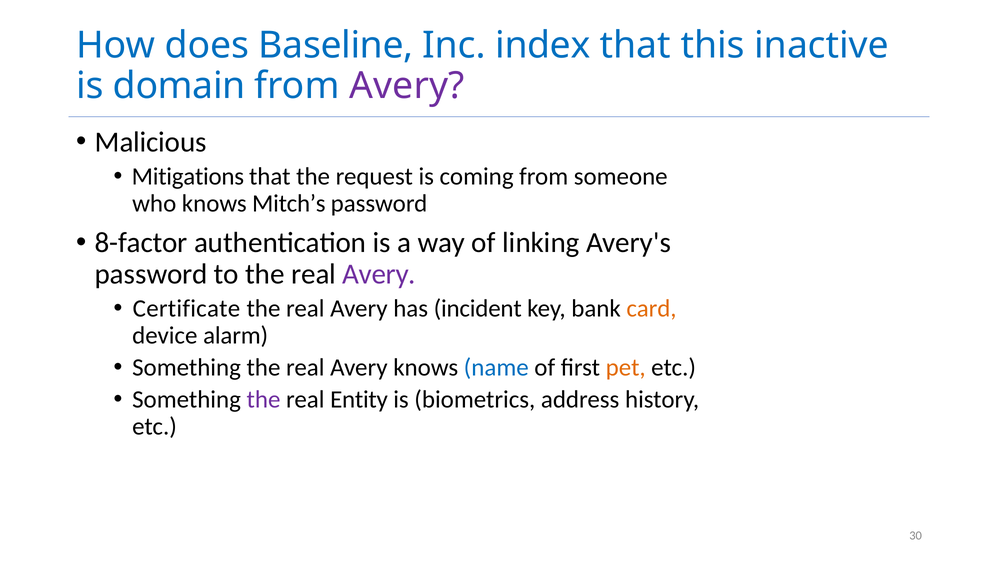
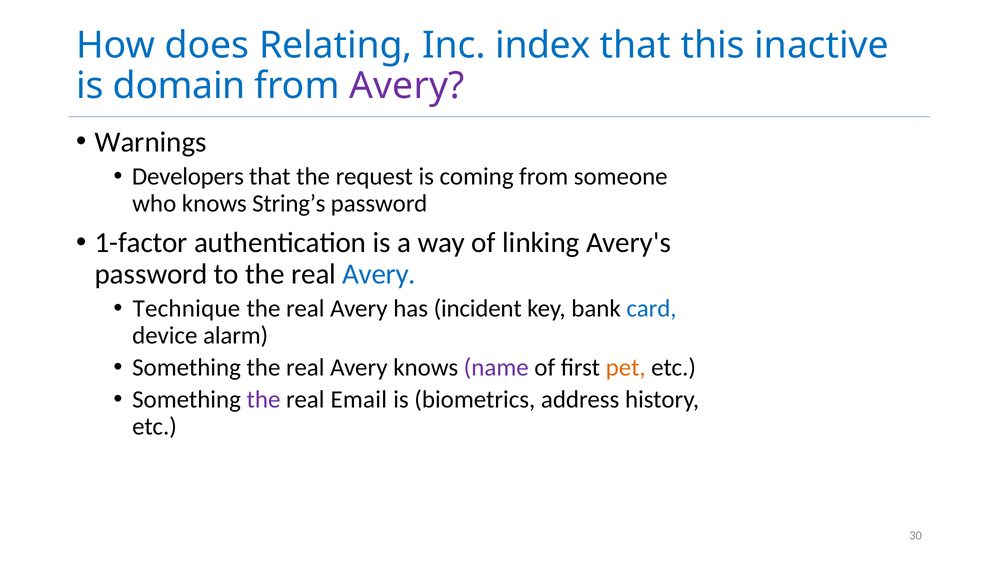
Baseline: Baseline -> Relating
Malicious: Malicious -> Warnings
Mitigations: Mitigations -> Developers
Mitch’s: Mitch’s -> String’s
8-factor: 8-factor -> 1-factor
Avery at (379, 274) colour: purple -> blue
Certificate: Certificate -> Technique
card colour: orange -> blue
name colour: blue -> purple
Entity: Entity -> Email
